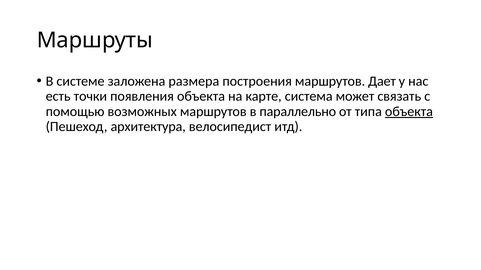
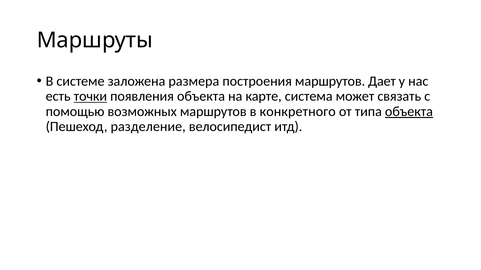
точки underline: none -> present
параллельно: параллельно -> конкретного
архитектура: архитектура -> разделение
